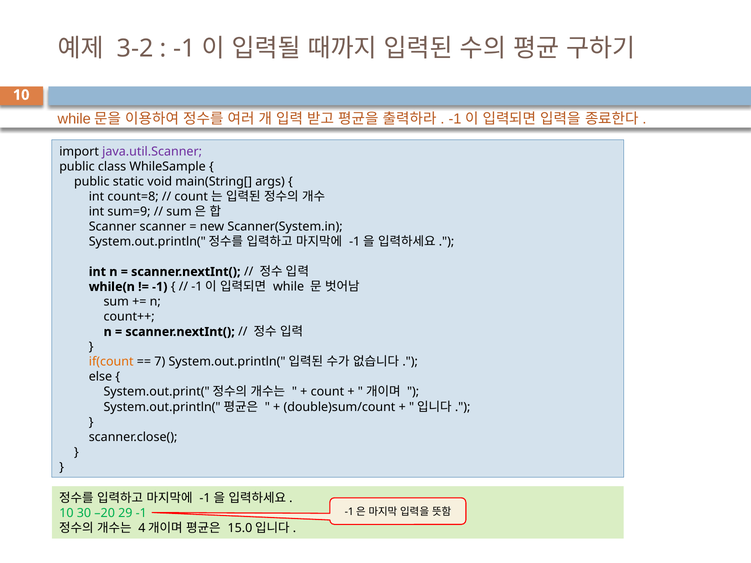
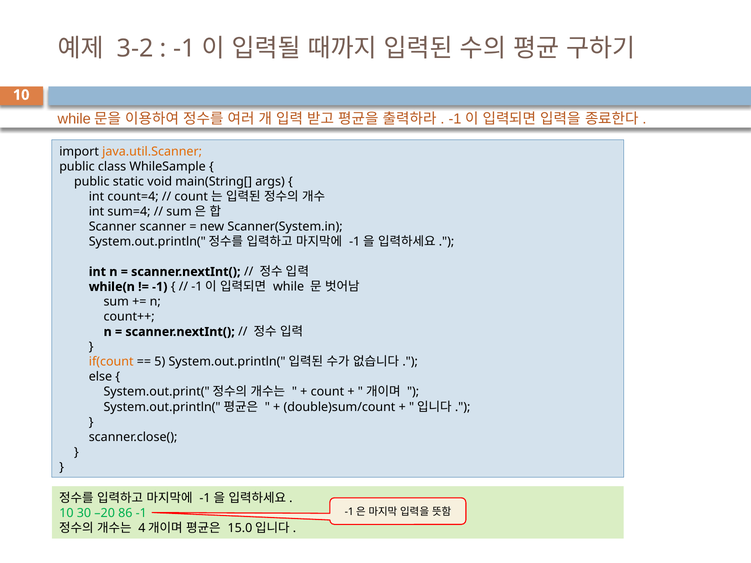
java.util.Scanner colour: purple -> orange
count=8: count=8 -> count=4
sum=9: sum=9 -> sum=4
7: 7 -> 5
29: 29 -> 86
